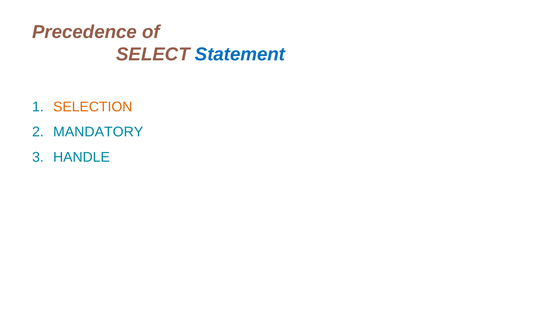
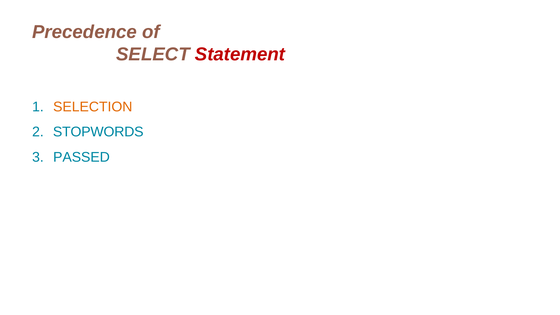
Statement colour: blue -> red
MANDATORY: MANDATORY -> STOPWORDS
HANDLE: HANDLE -> PASSED
